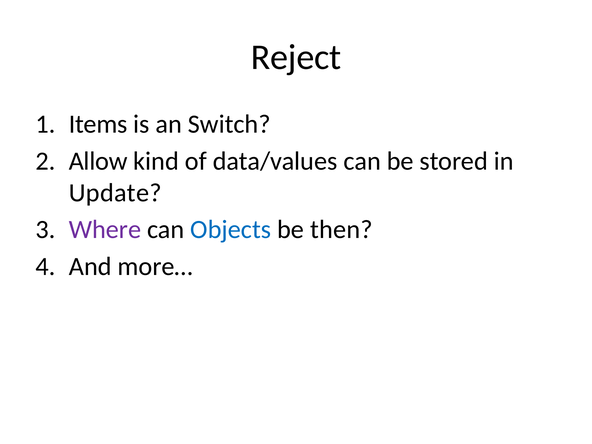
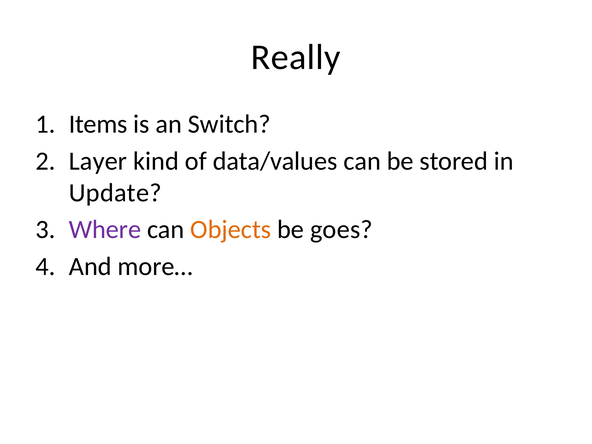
Reject: Reject -> Really
Allow: Allow -> Layer
Objects colour: blue -> orange
then: then -> goes
